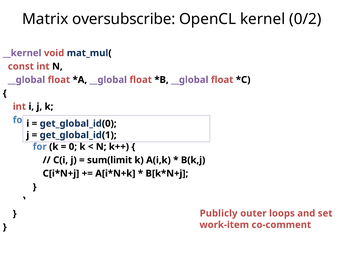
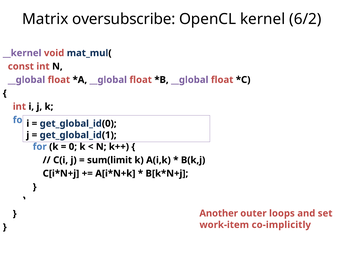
0/2: 0/2 -> 6/2
Publicly: Publicly -> Another
co-comment: co-comment -> co-implicitly
